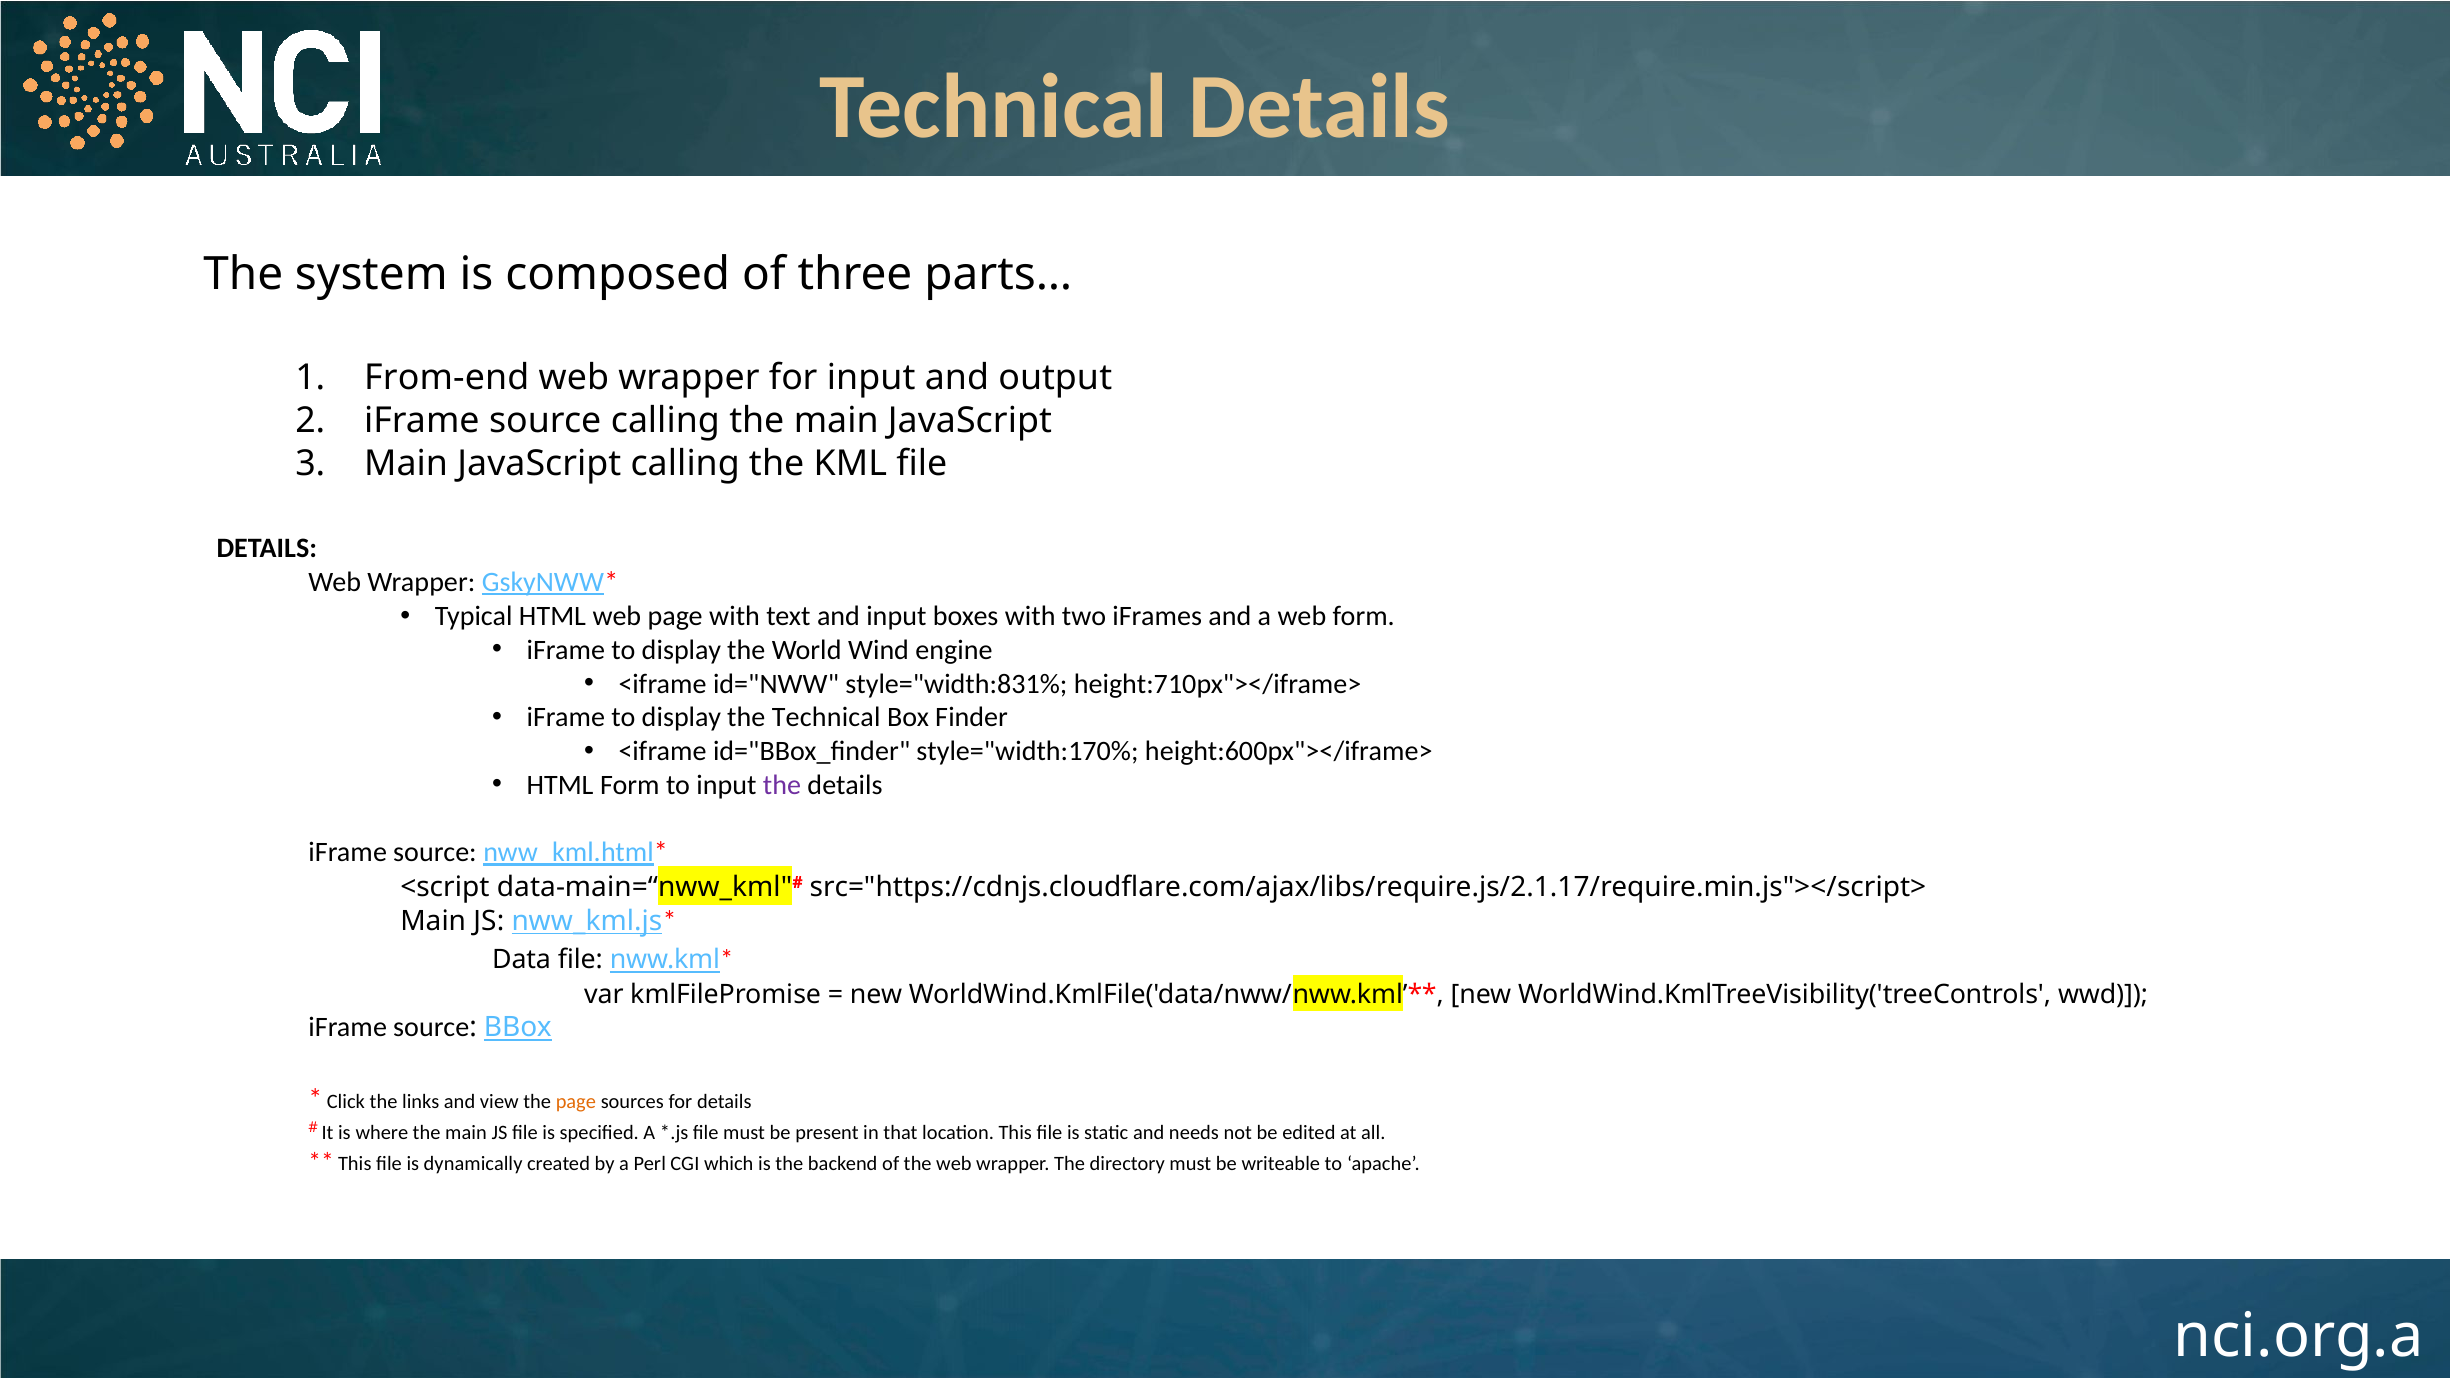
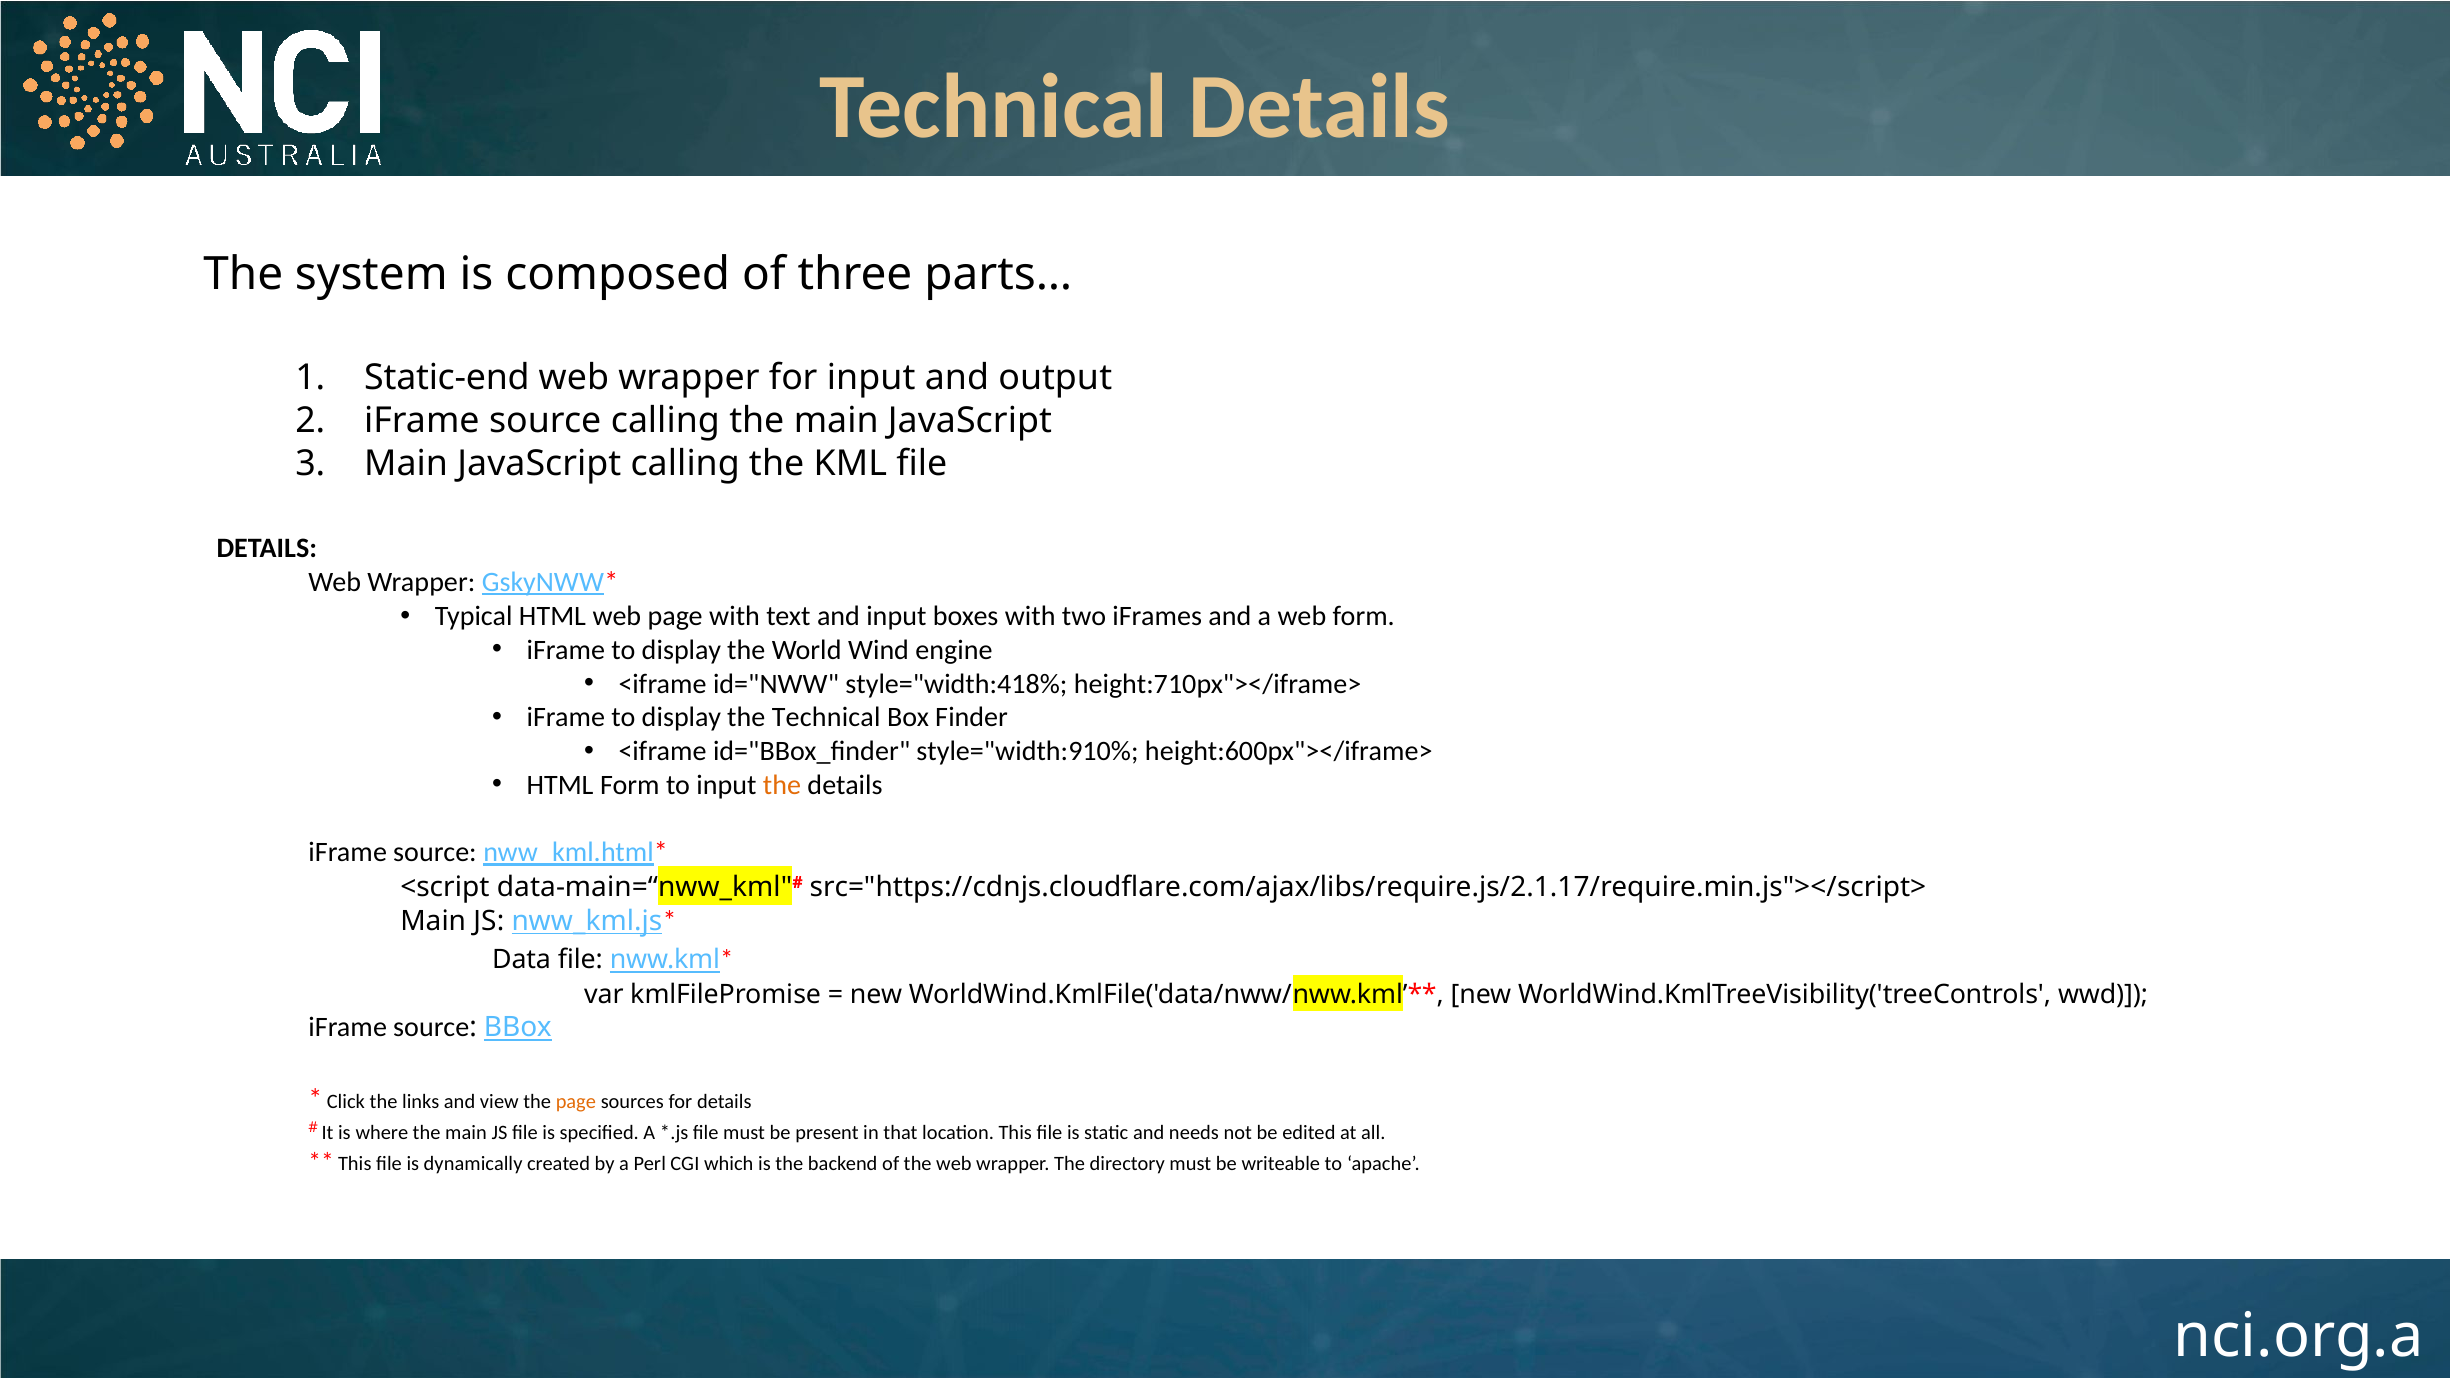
From-end: From-end -> Static-end
style="width:831%: style="width:831% -> style="width:418%
style="width:170%: style="width:170% -> style="width:910%
the at (782, 785) colour: purple -> orange
